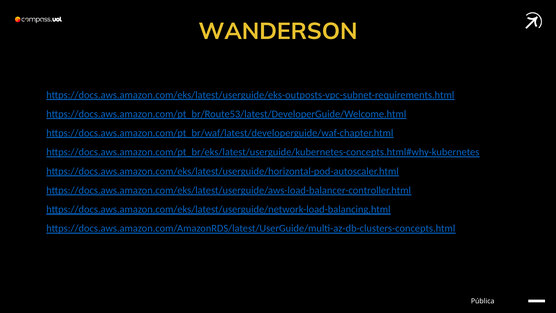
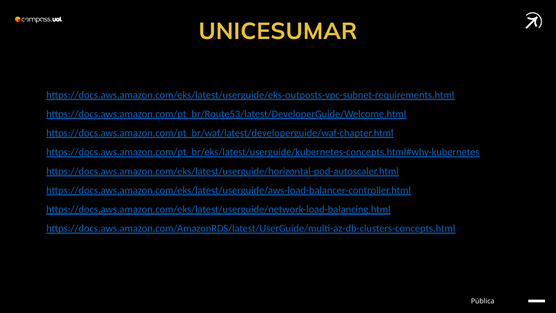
WANDERSON: WANDERSON -> UNICESUMAR
